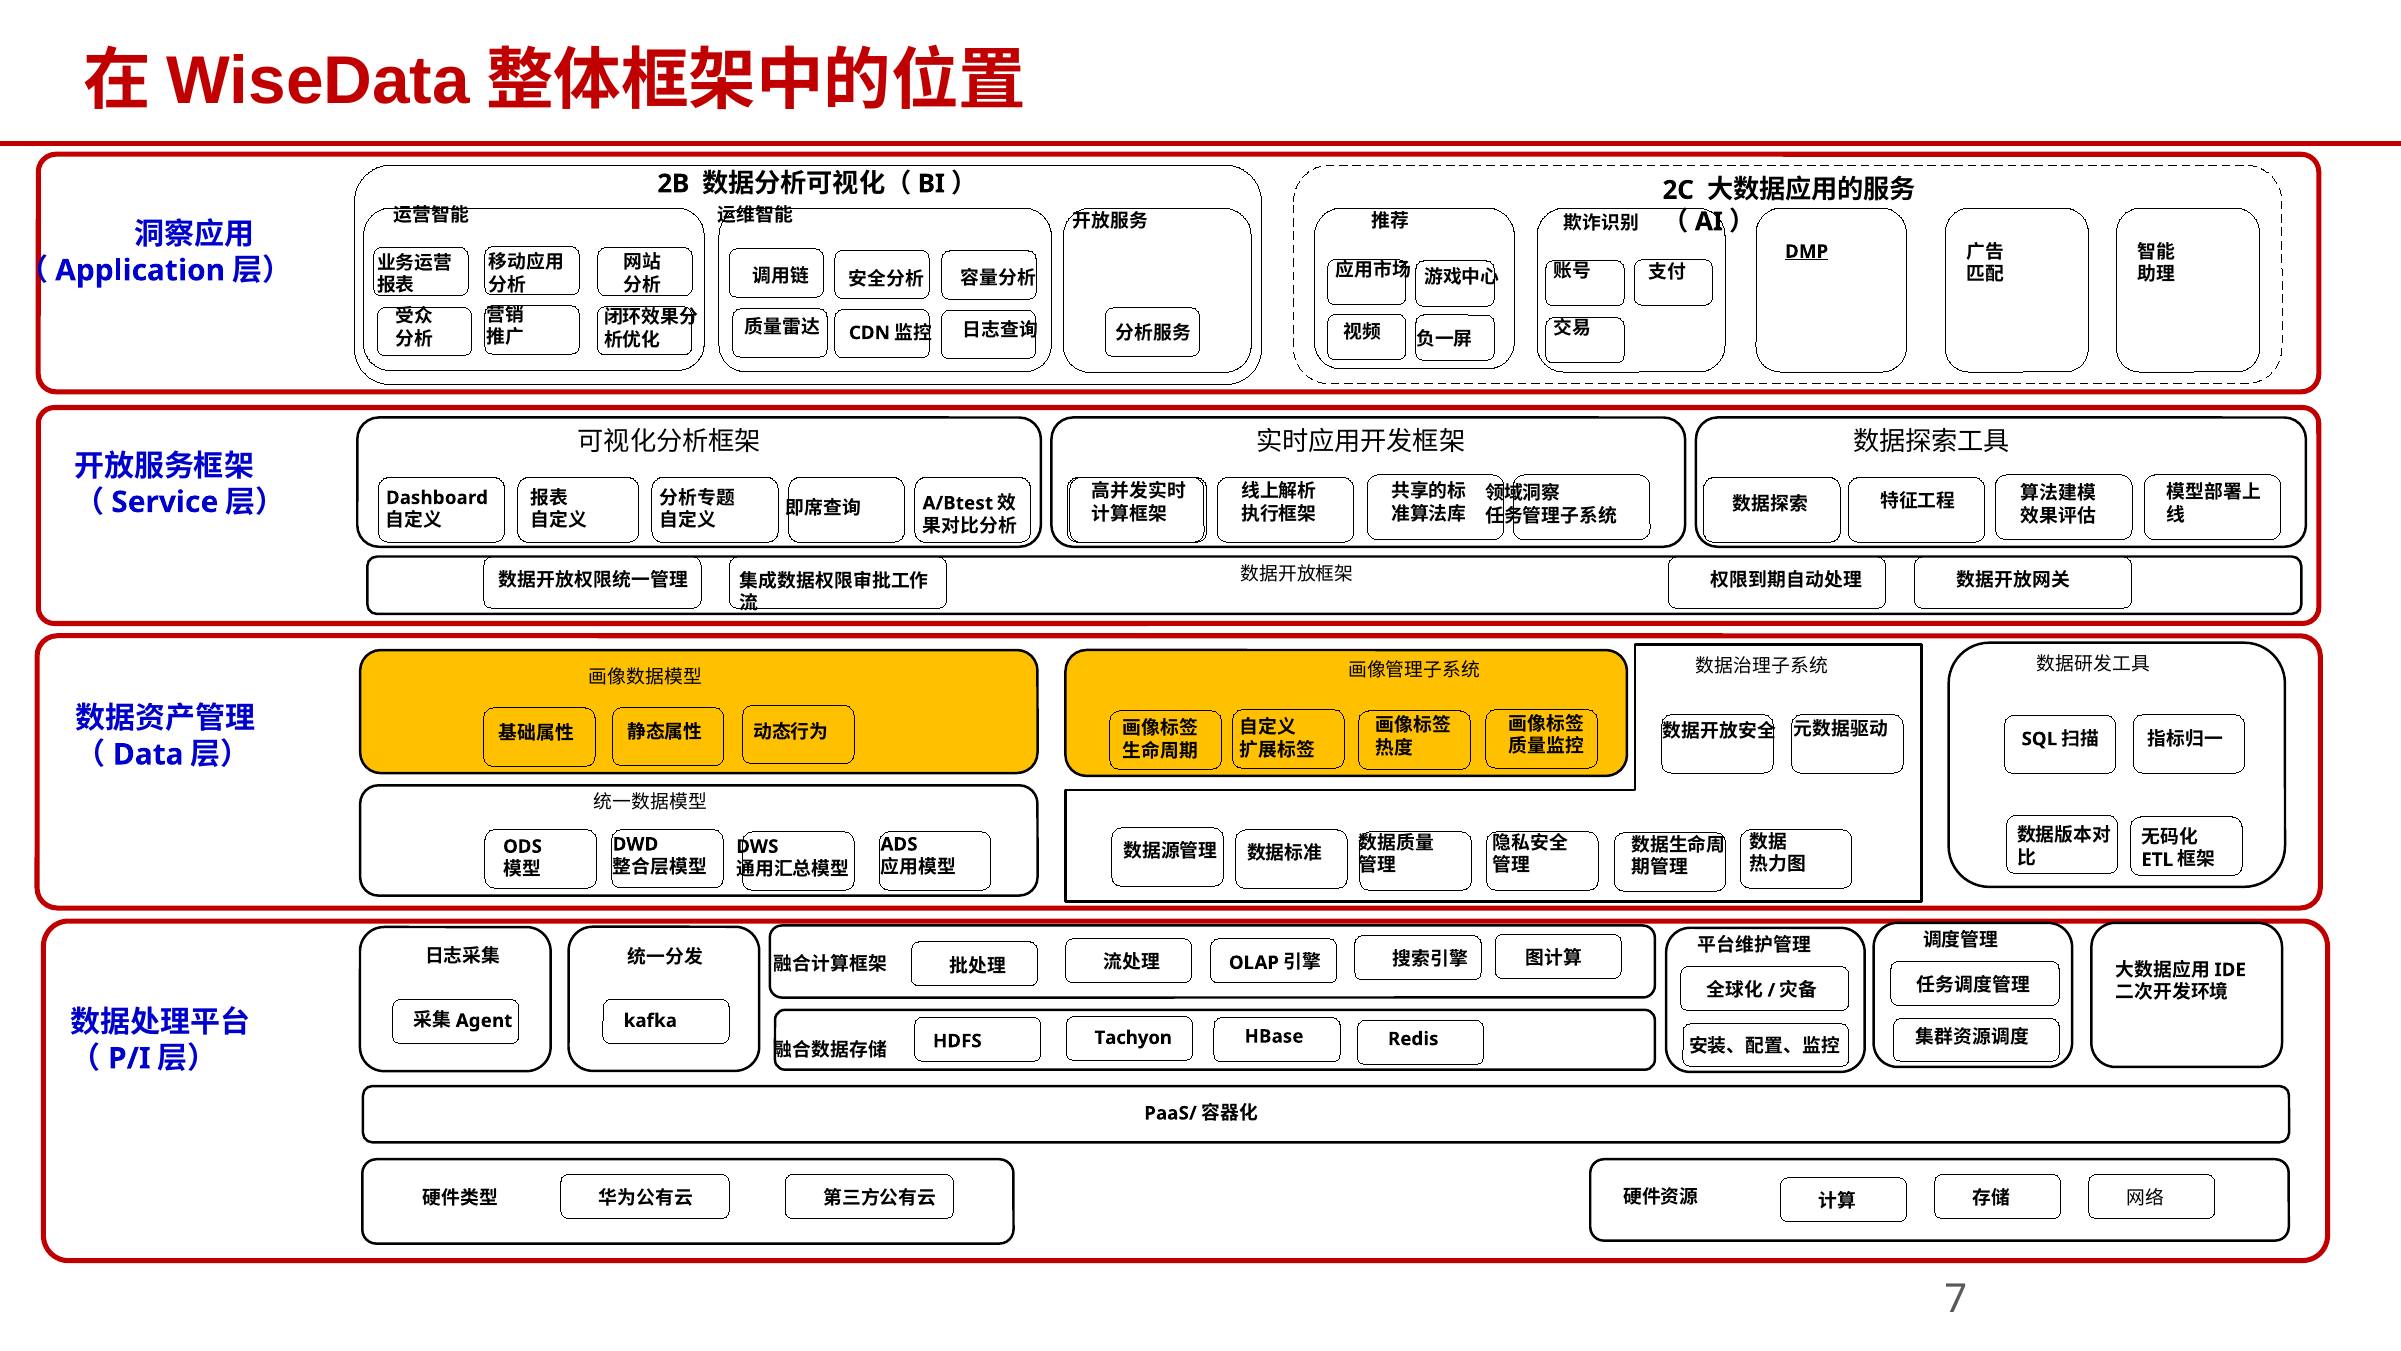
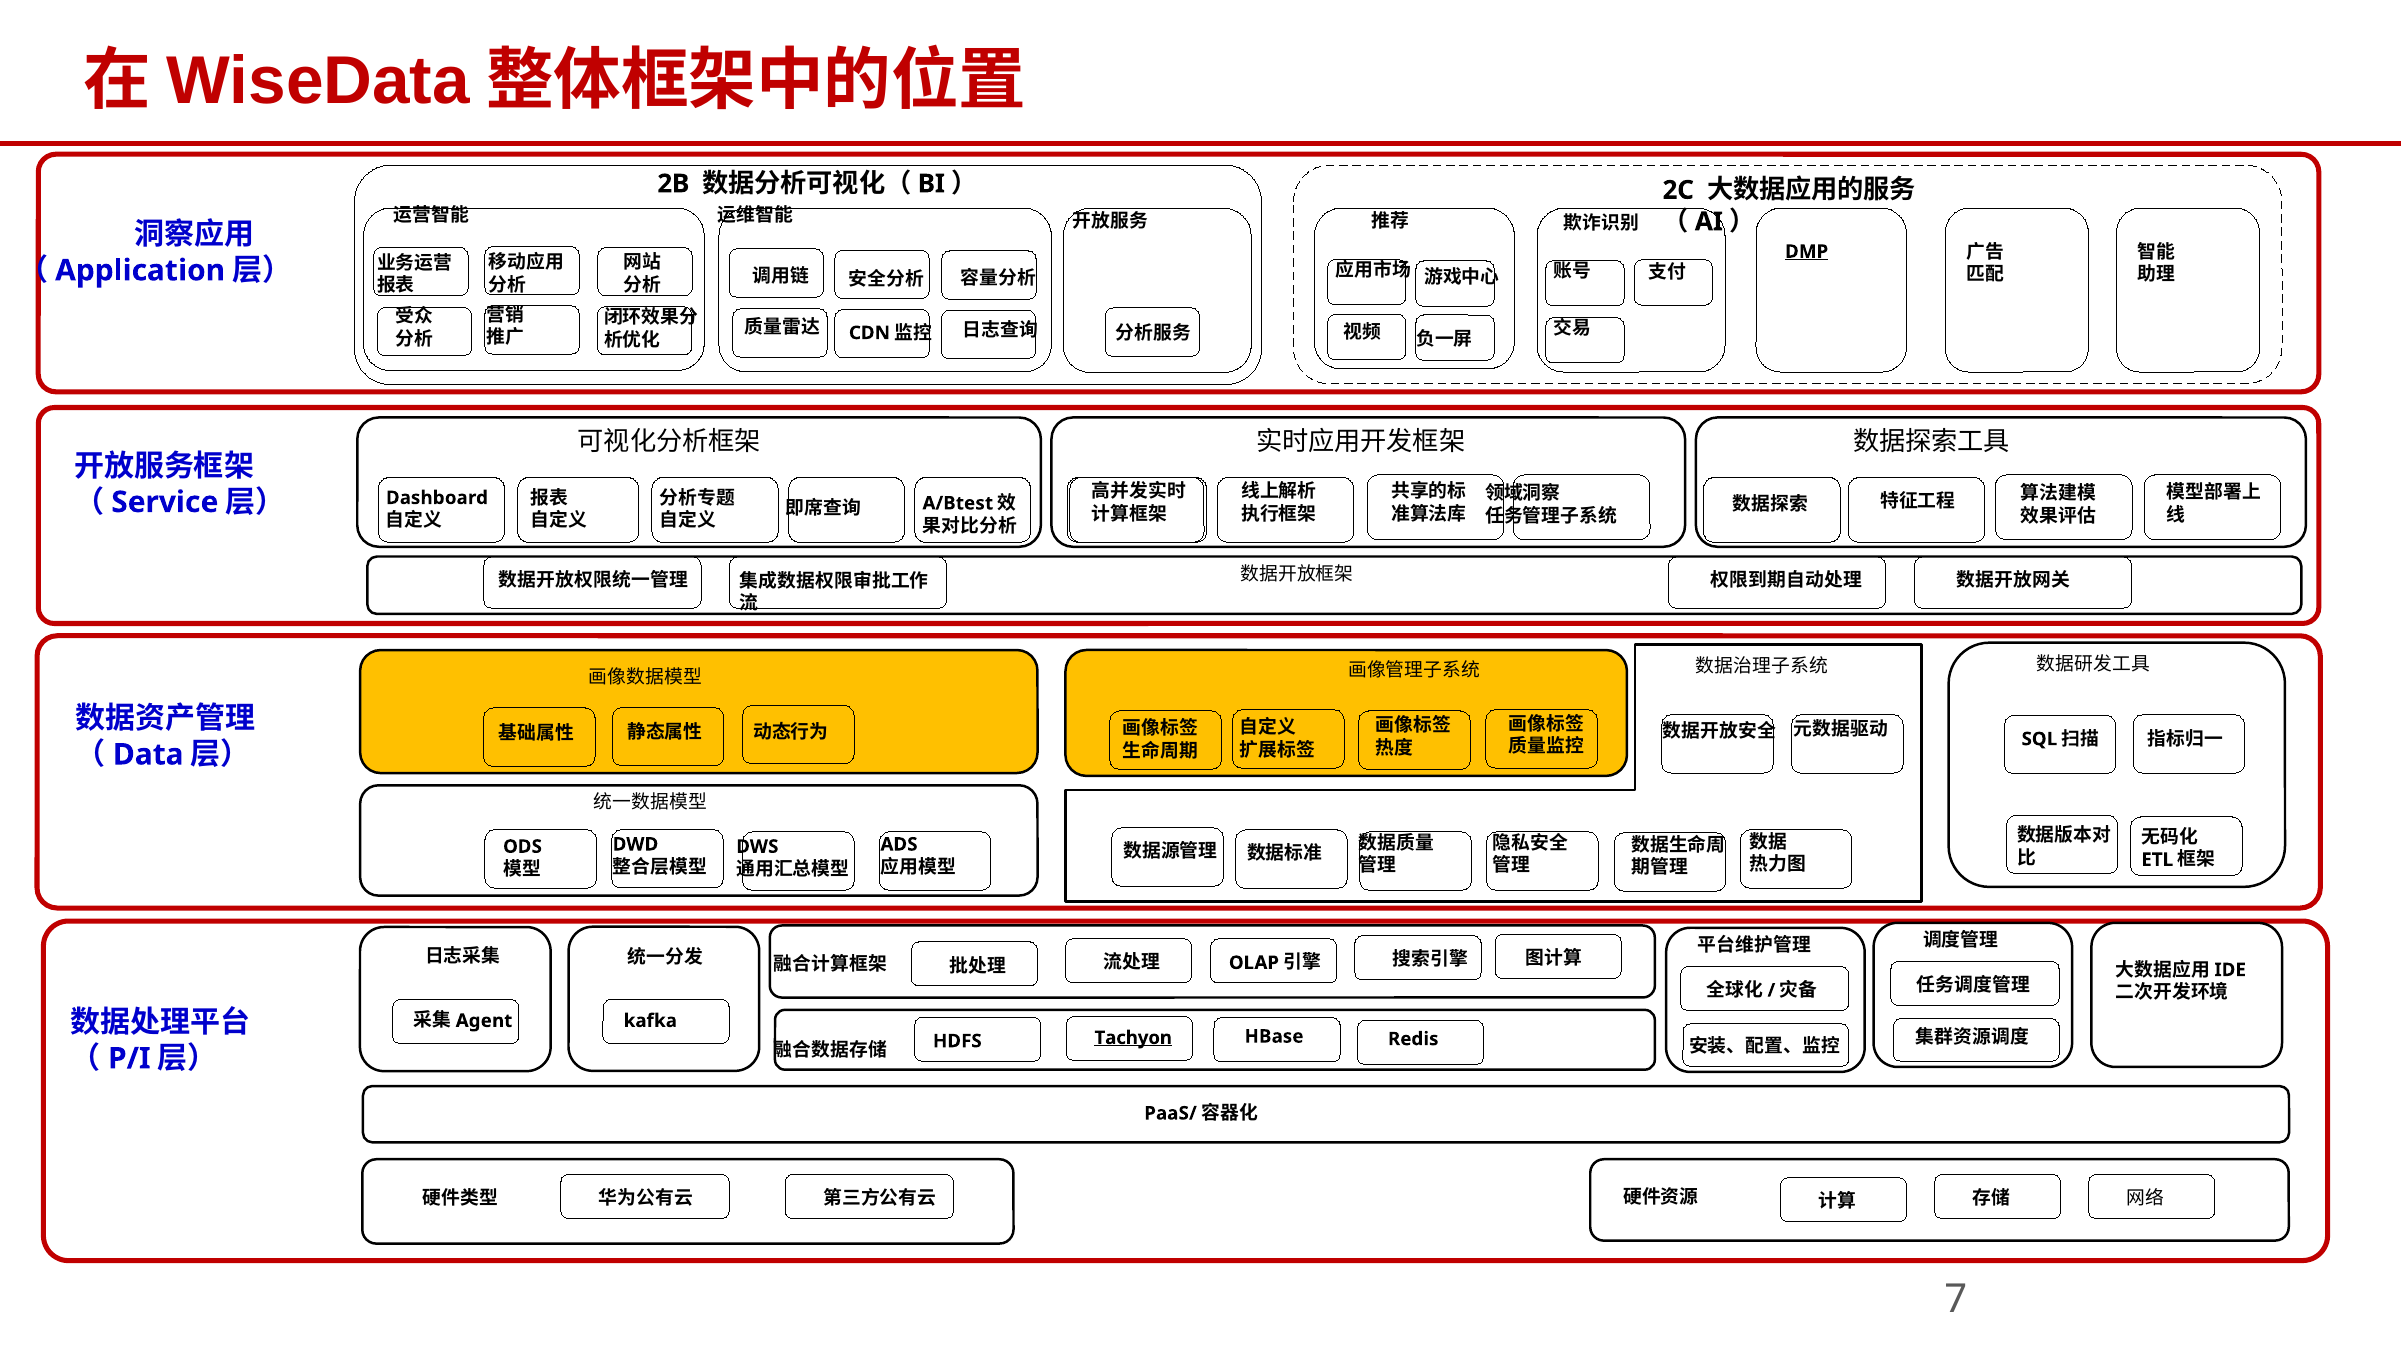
Tachyon underline: none -> present
